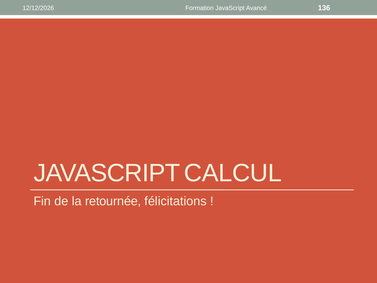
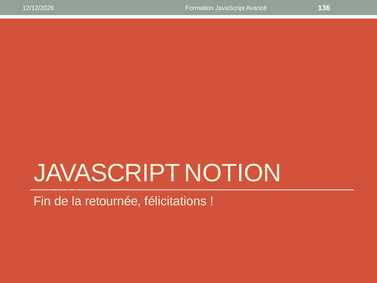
CALCUL: CALCUL -> NOTION
